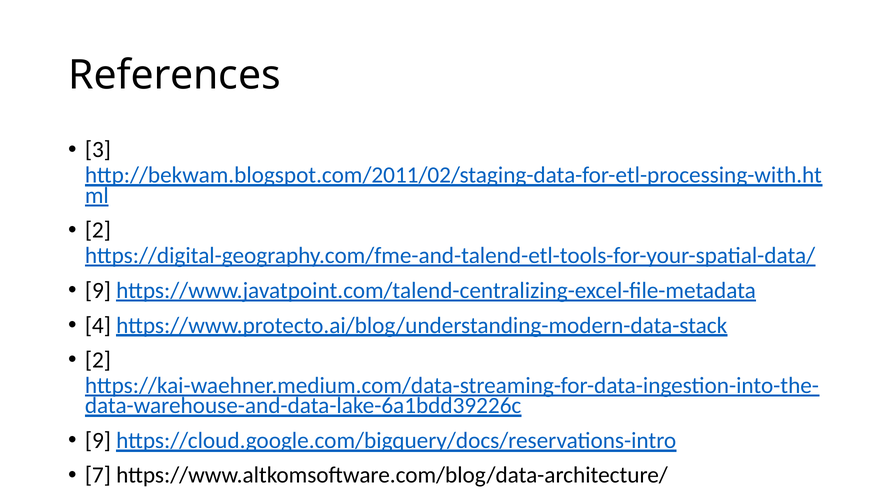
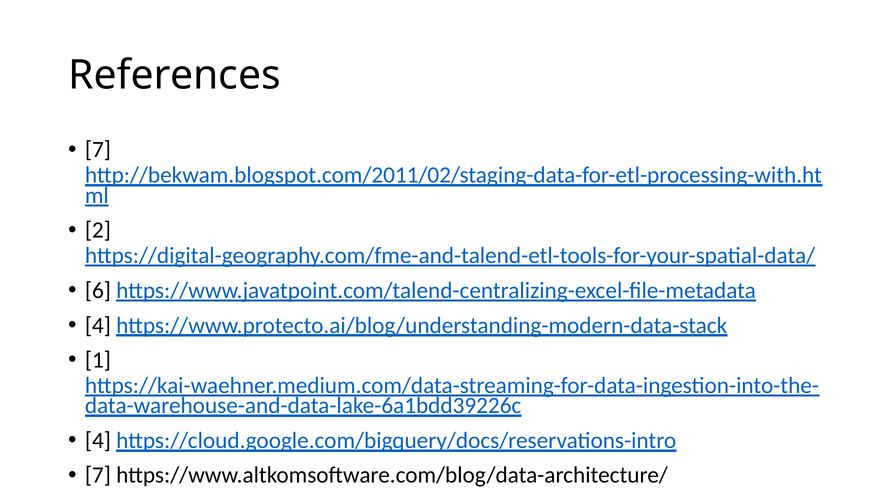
3 at (98, 150): 3 -> 7
9 at (98, 290): 9 -> 6
2 at (98, 360): 2 -> 1
9 at (98, 441): 9 -> 4
